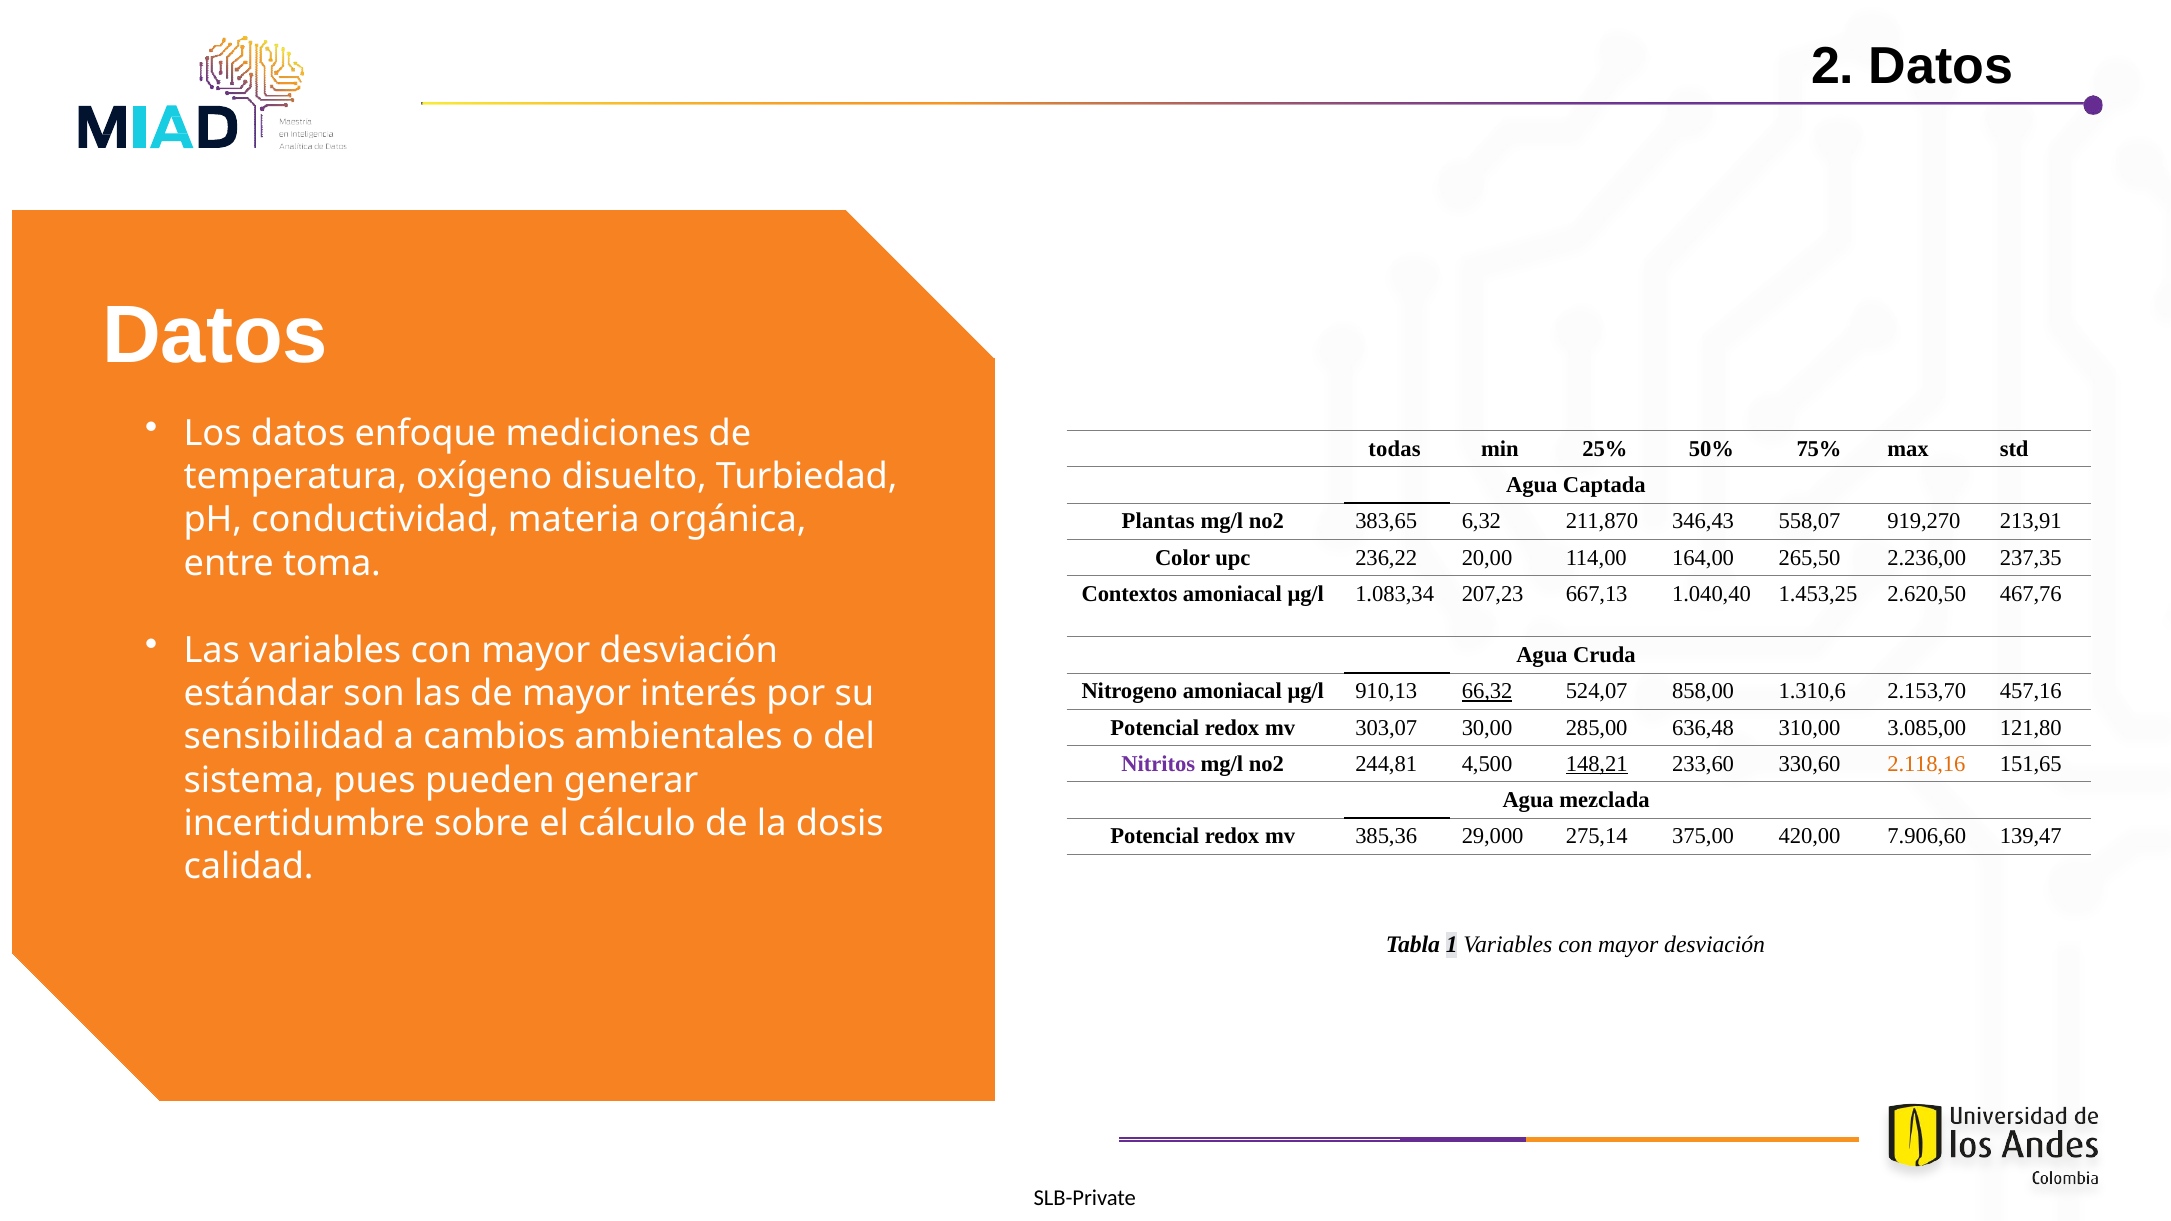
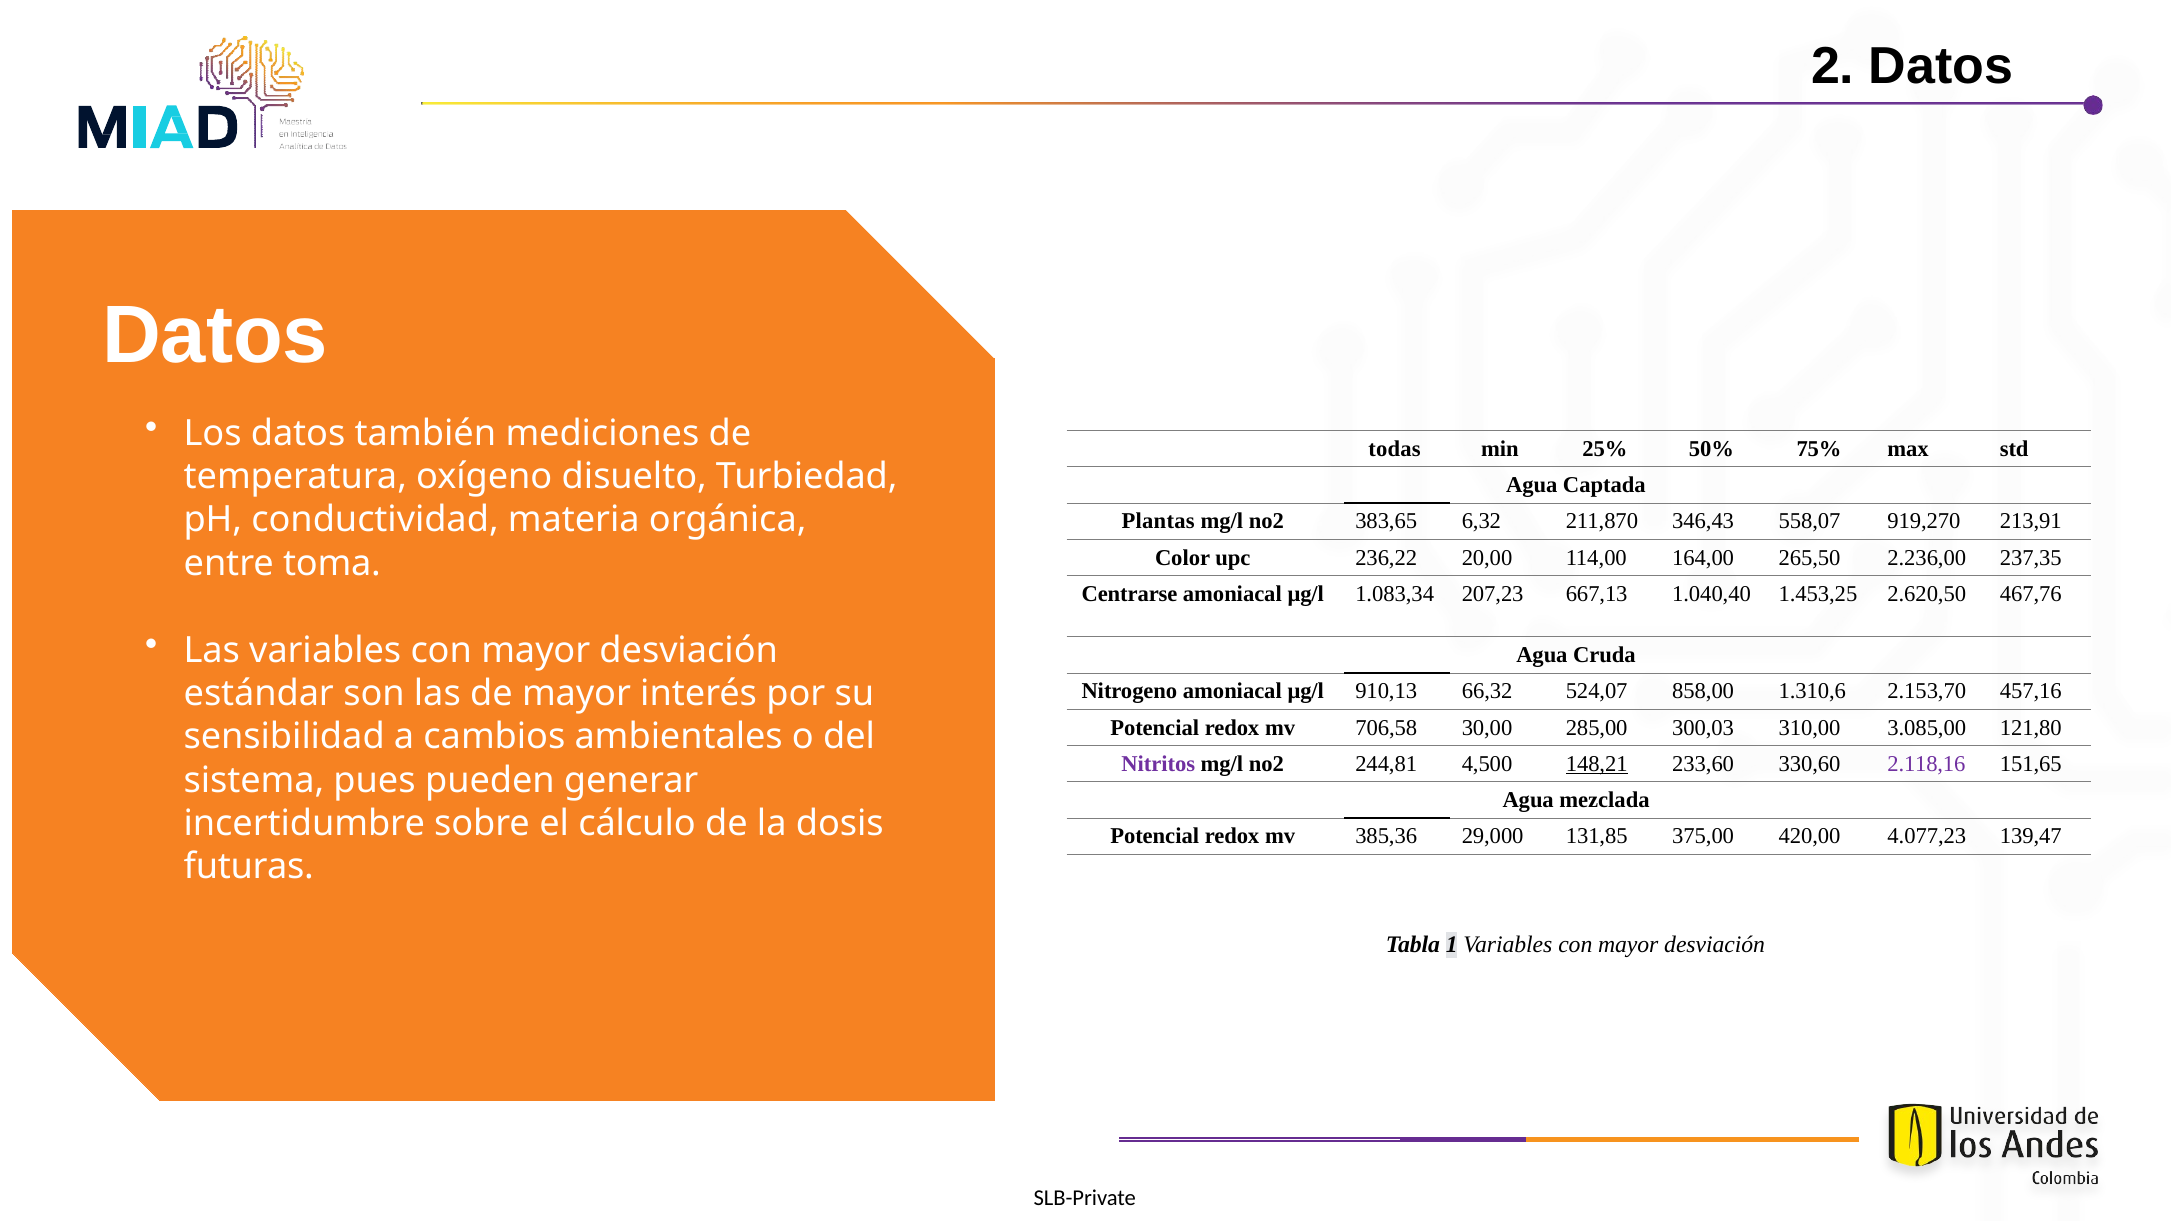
enfoque: enfoque -> también
Contextos: Contextos -> Centrarse
66,32 underline: present -> none
303,07: 303,07 -> 706,58
636,48: 636,48 -> 300,03
2.118,16 colour: orange -> purple
275,14: 275,14 -> 131,85
7.906,60: 7.906,60 -> 4.077,23
calidad: calidad -> futuras
